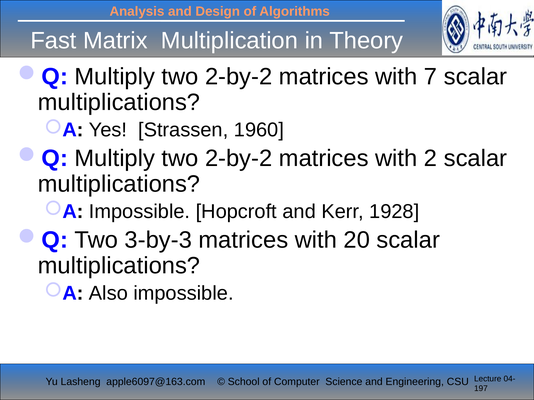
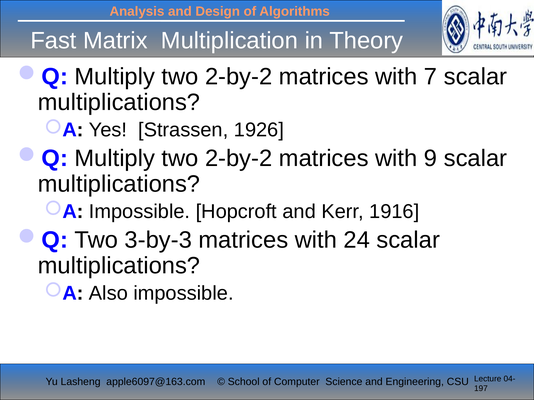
1960: 1960 -> 1926
2: 2 -> 9
1928: 1928 -> 1916
20: 20 -> 24
